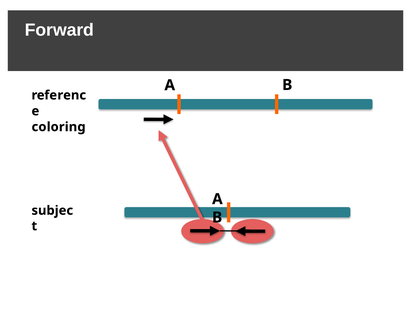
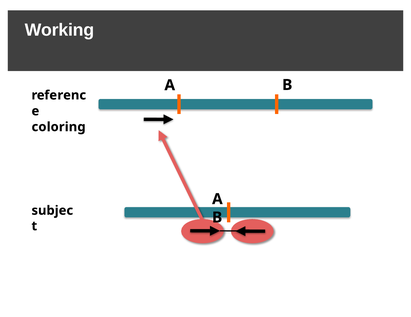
Forward: Forward -> Working
